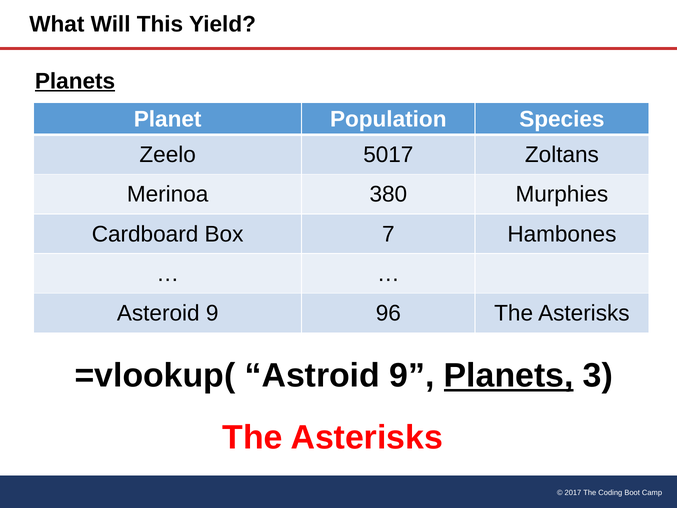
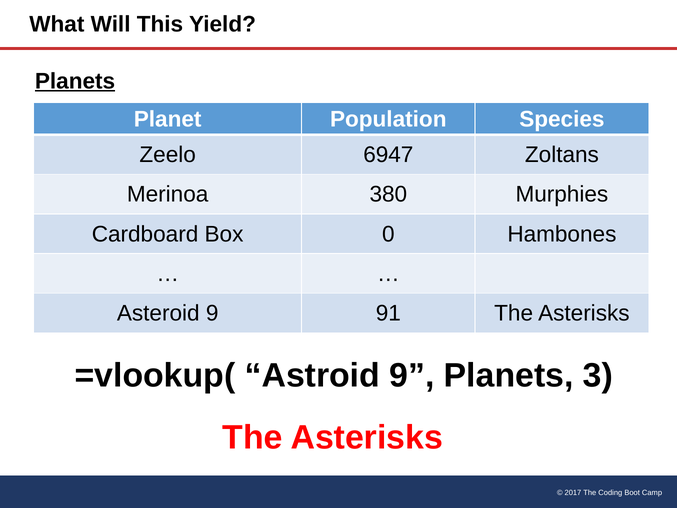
5017: 5017 -> 6947
7: 7 -> 0
96: 96 -> 91
Planets at (509, 375) underline: present -> none
